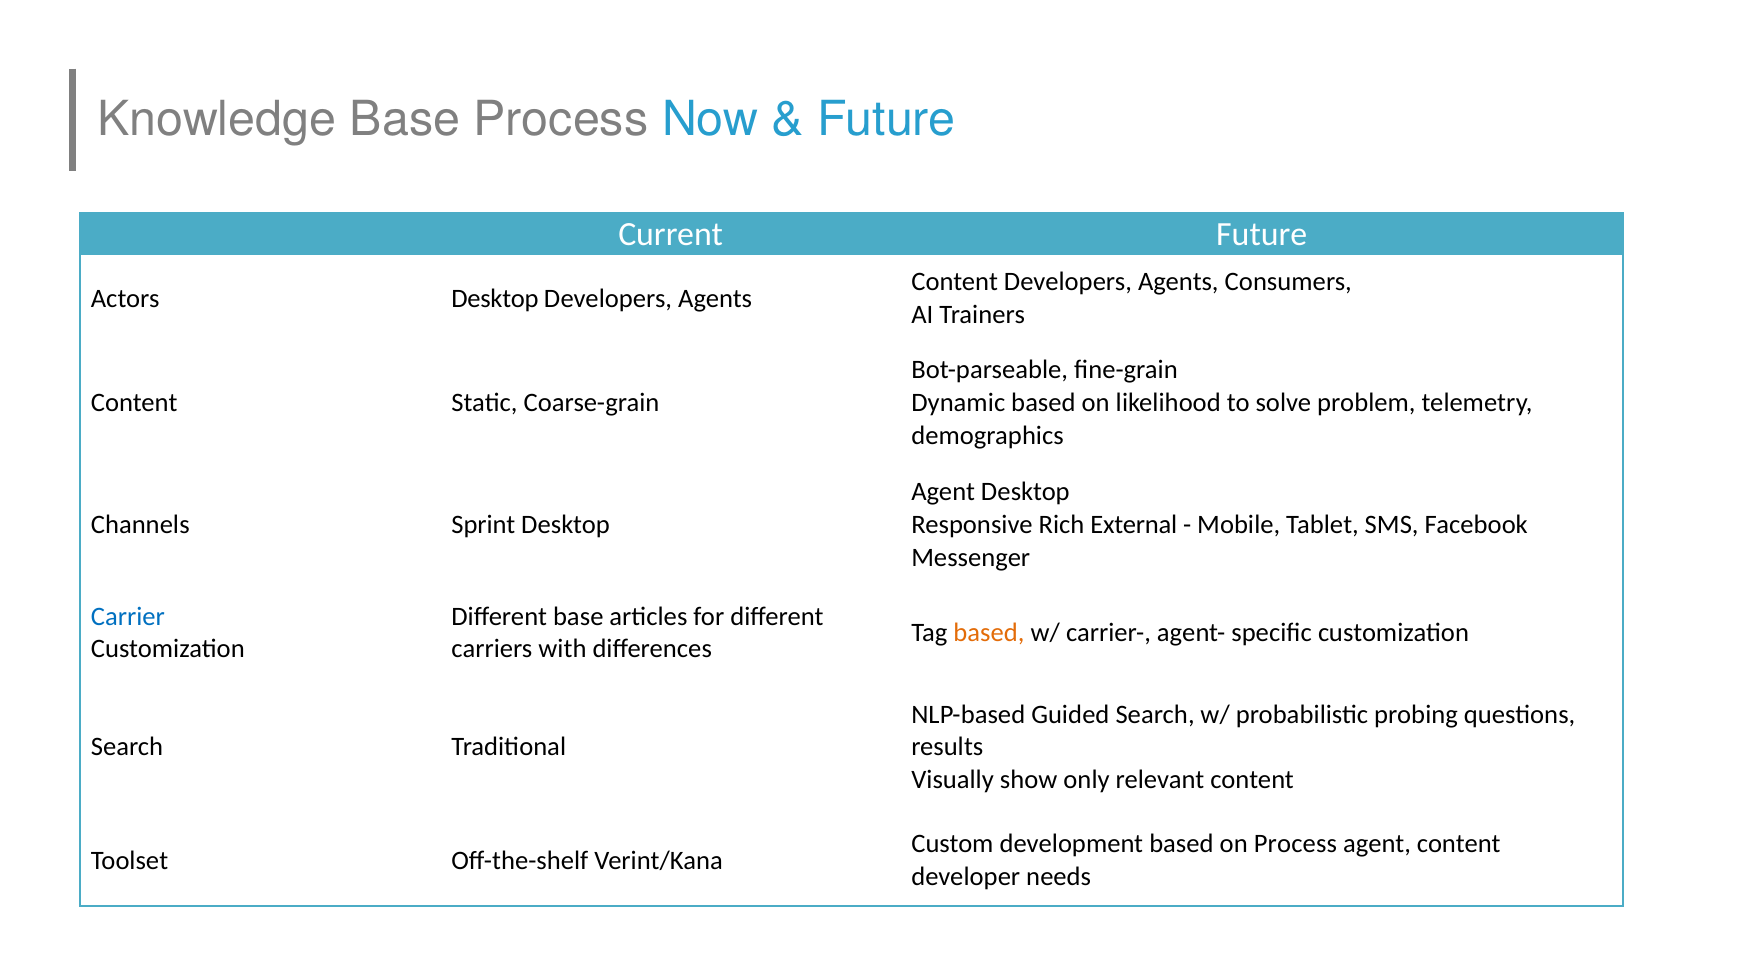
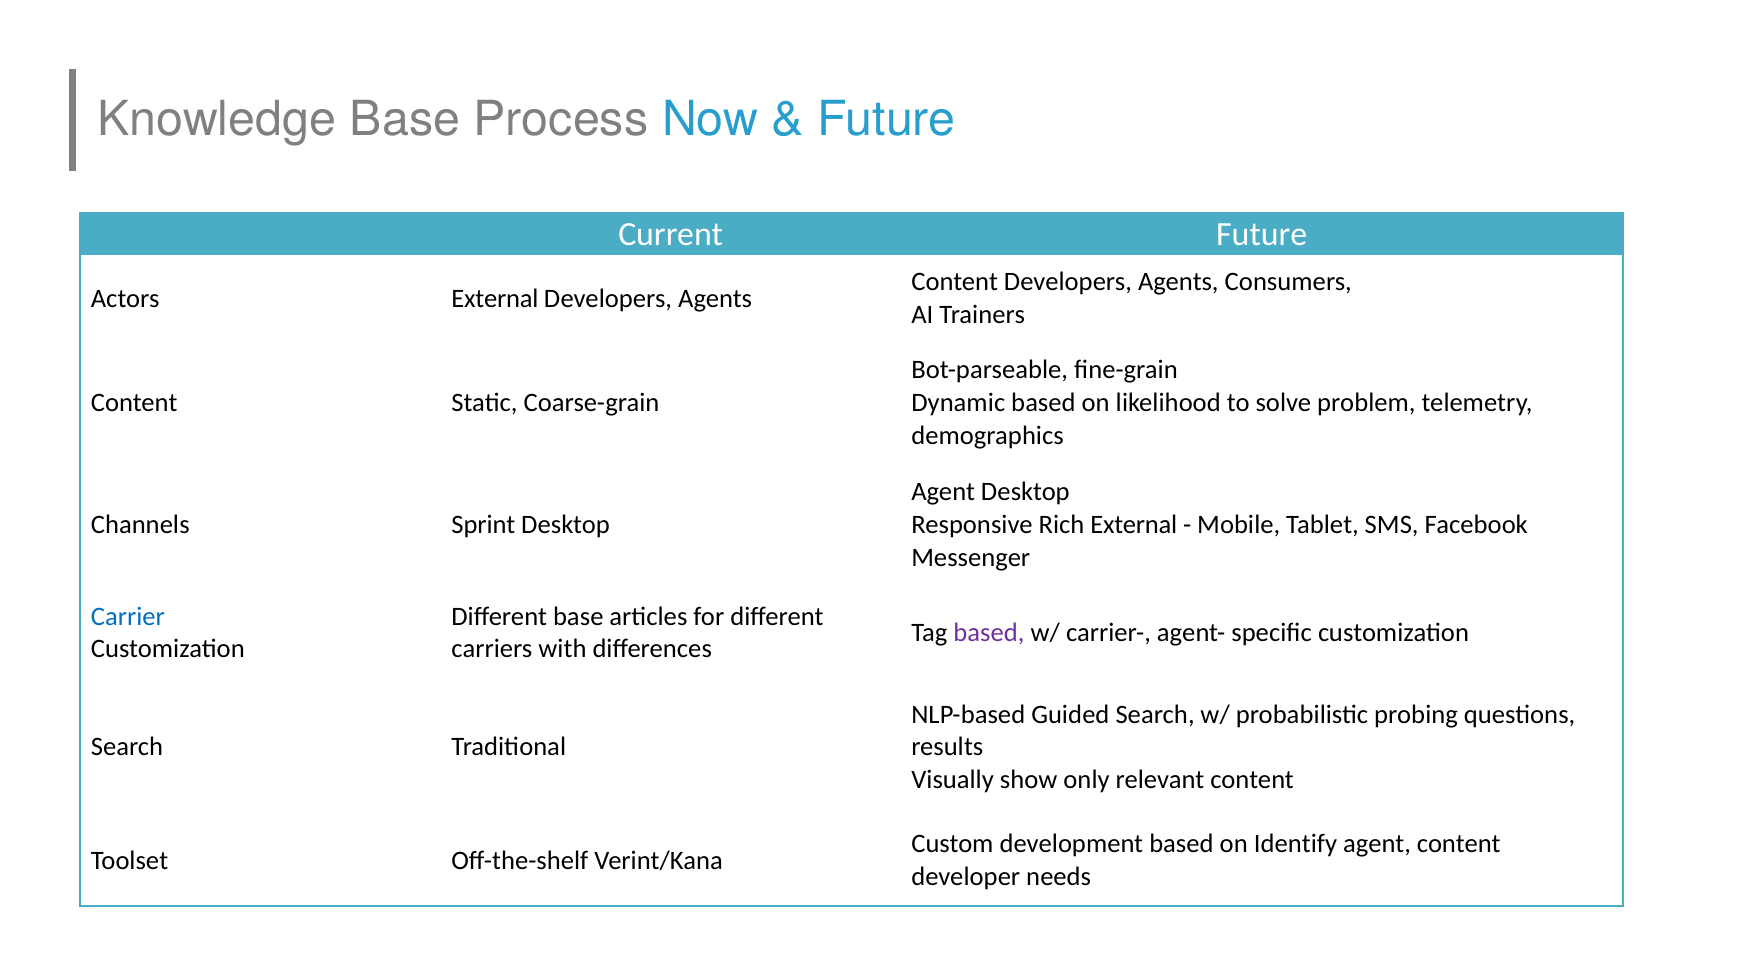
Actors Desktop: Desktop -> External
based at (989, 633) colour: orange -> purple
on Process: Process -> Identify
